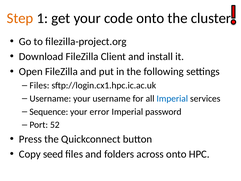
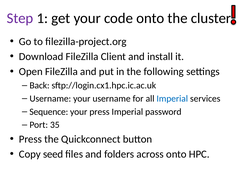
Step colour: orange -> purple
Files at (39, 85): Files -> Back
your error: error -> press
52: 52 -> 35
